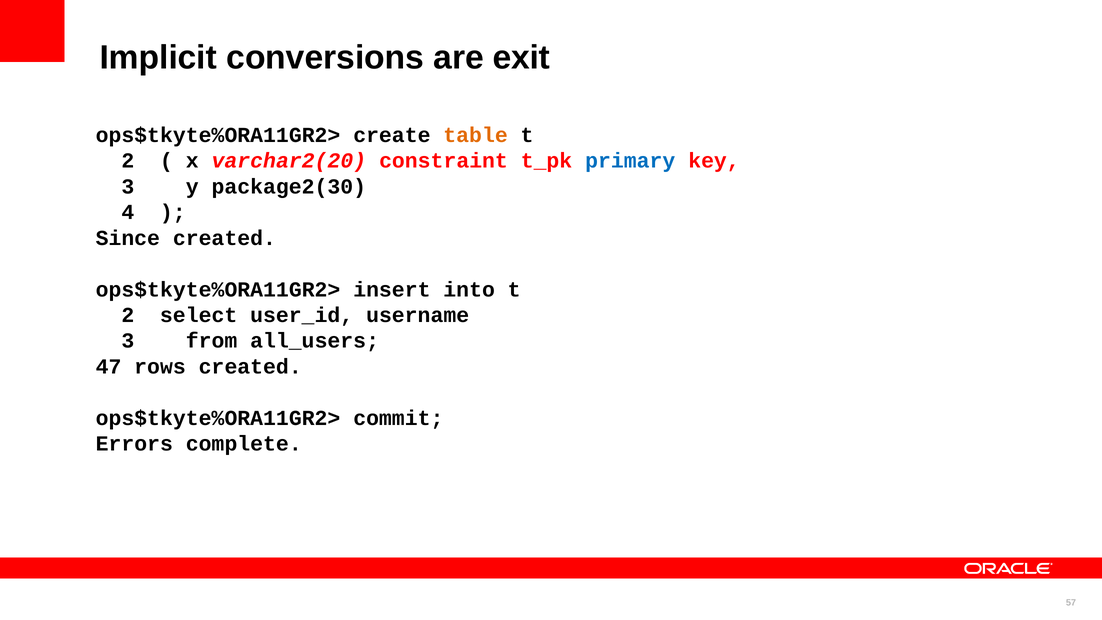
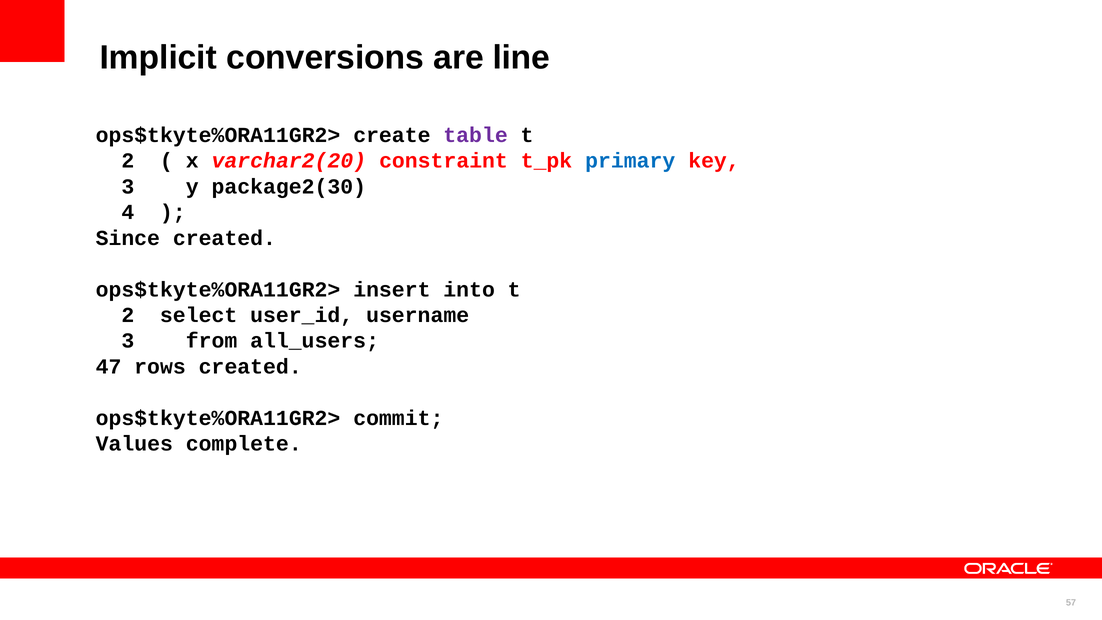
exit: exit -> line
table colour: orange -> purple
Errors: Errors -> Values
